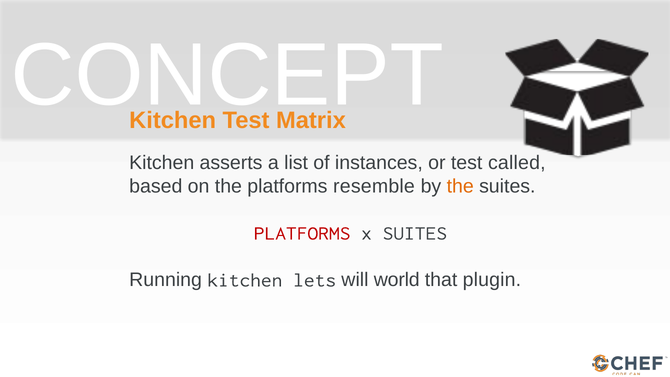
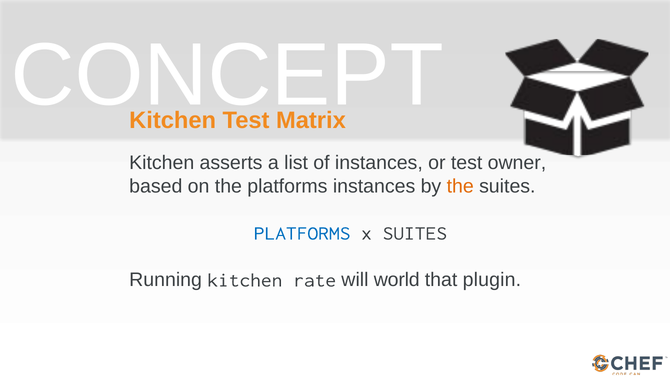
called: called -> owner
platforms resemble: resemble -> instances
PLATFORMS at (302, 233) colour: red -> blue
lets: lets -> rate
